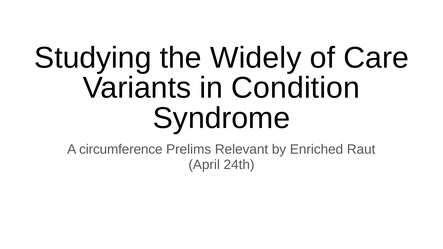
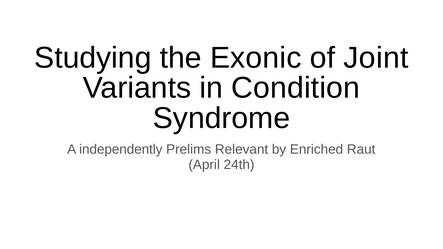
Widely: Widely -> Exonic
Care: Care -> Joint
circumference: circumference -> independently
